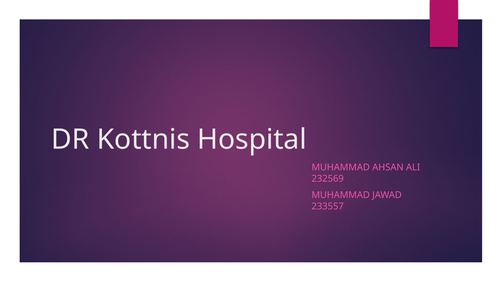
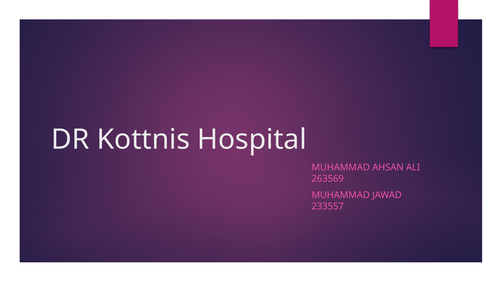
232569: 232569 -> 263569
